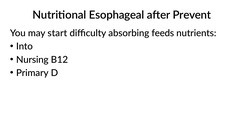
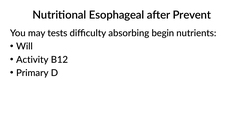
start: start -> tests
feeds: feeds -> begin
Into: Into -> Will
Nursing: Nursing -> Activity
